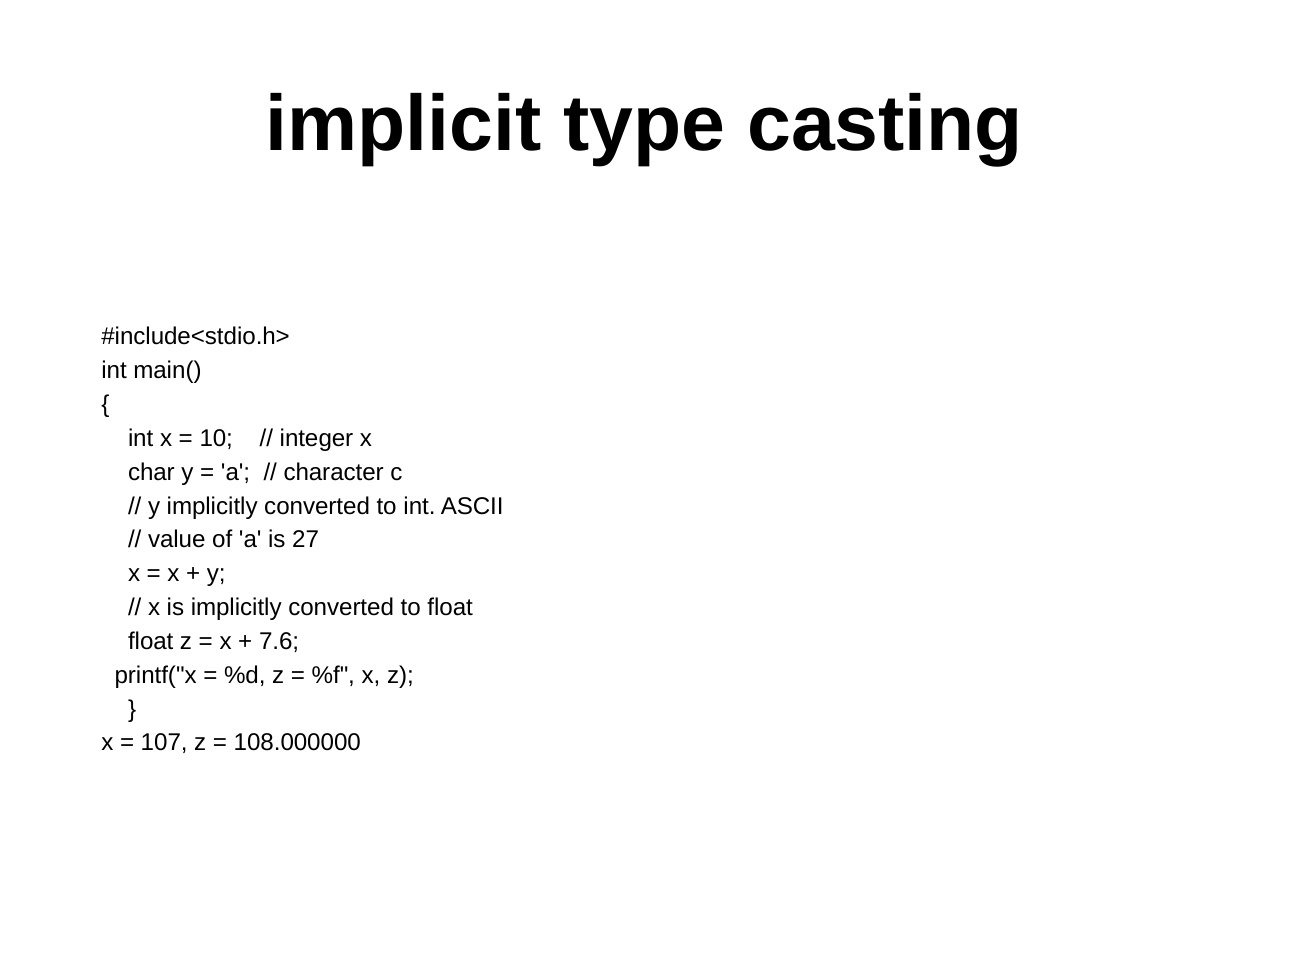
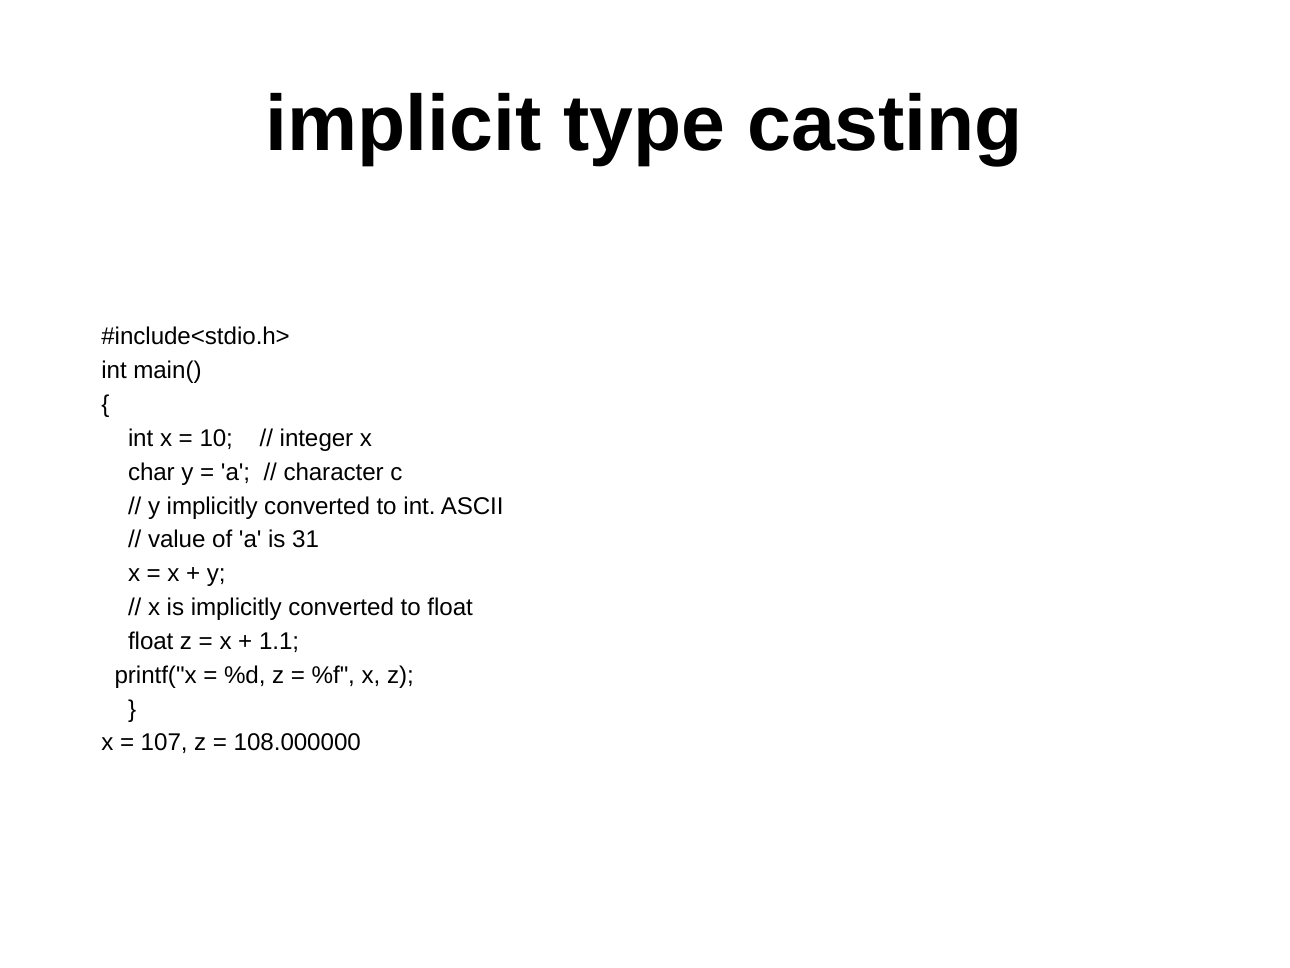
27: 27 -> 31
7.6: 7.6 -> 1.1
